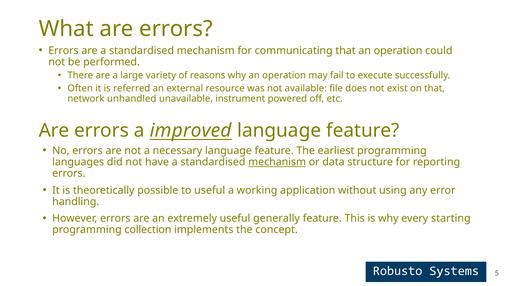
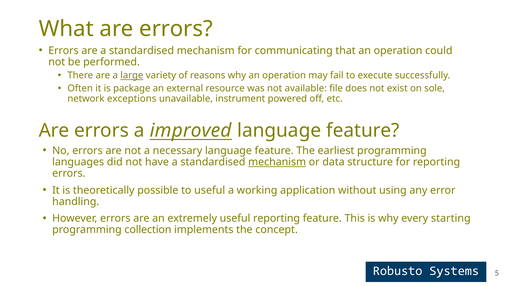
large underline: none -> present
referred: referred -> package
on that: that -> sole
unhandled: unhandled -> exceptions
useful generally: generally -> reporting
